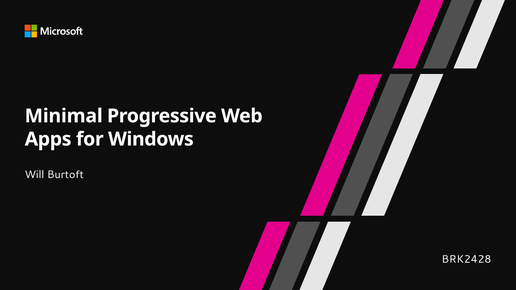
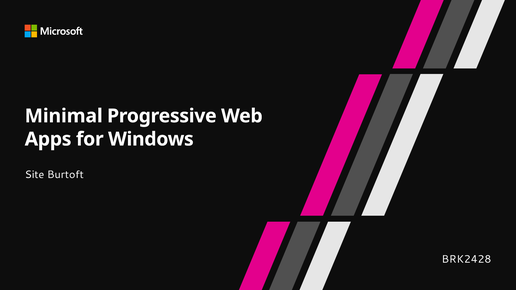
Will: Will -> Site
